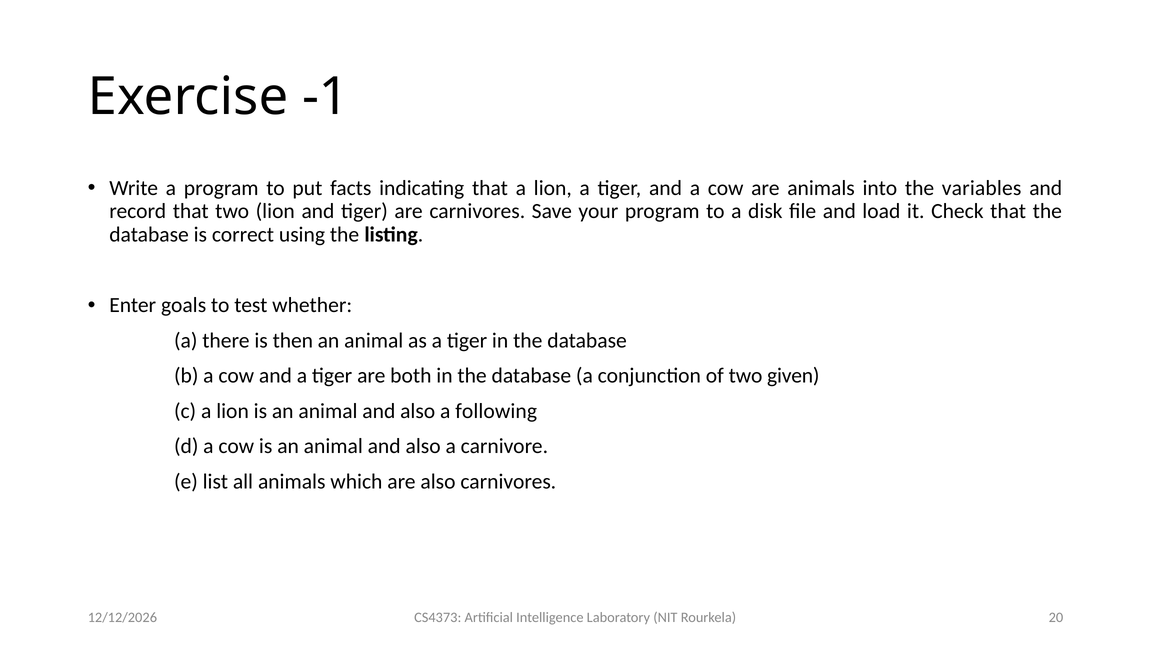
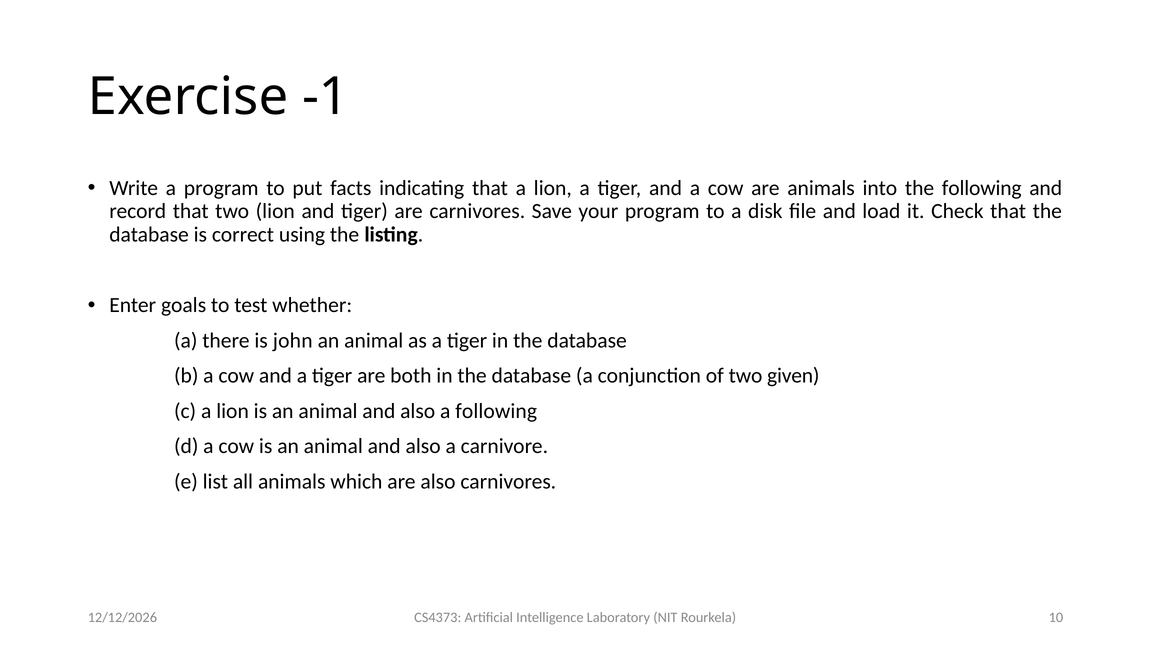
the variables: variables -> following
then: then -> john
20: 20 -> 10
